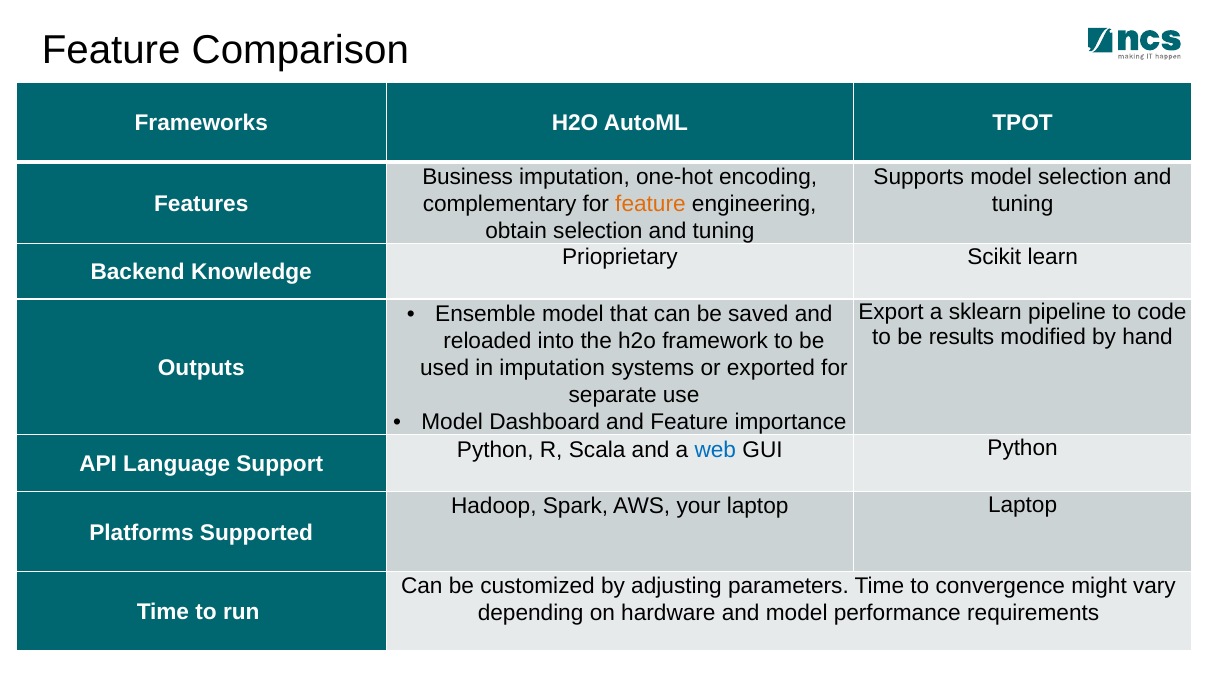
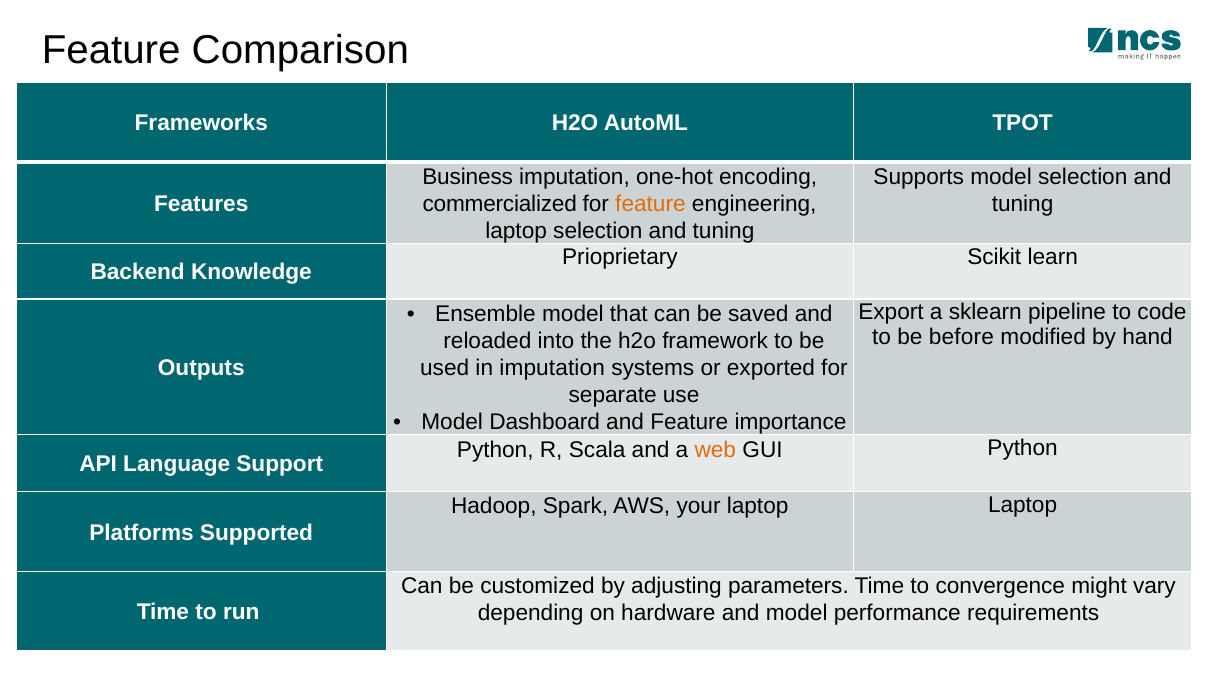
complementary: complementary -> commercialized
obtain at (516, 231): obtain -> laptop
results: results -> before
web colour: blue -> orange
